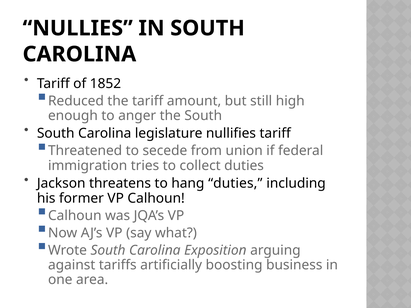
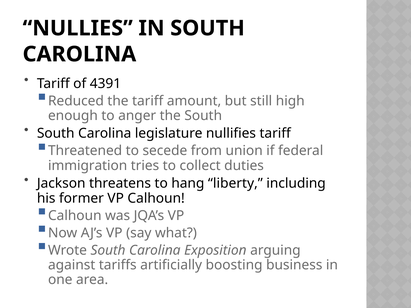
1852: 1852 -> 4391
hang duties: duties -> liberty
